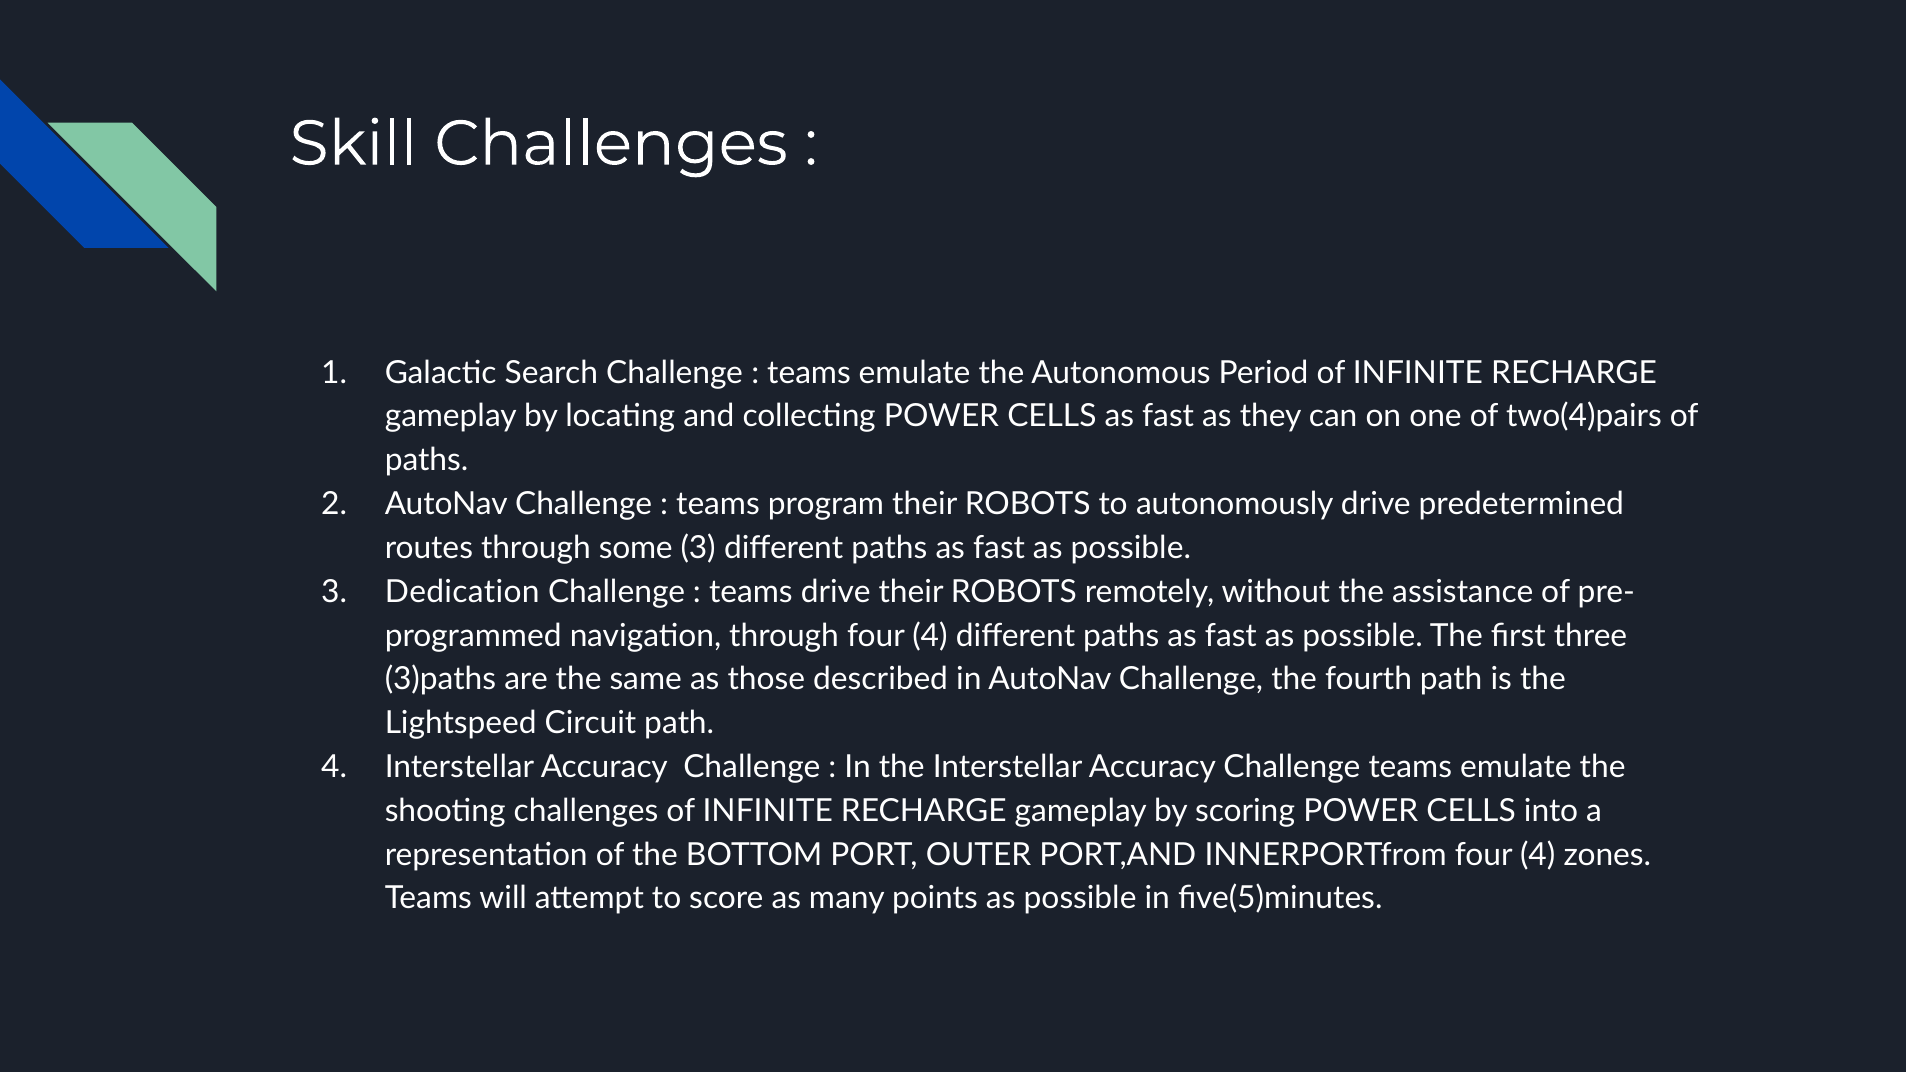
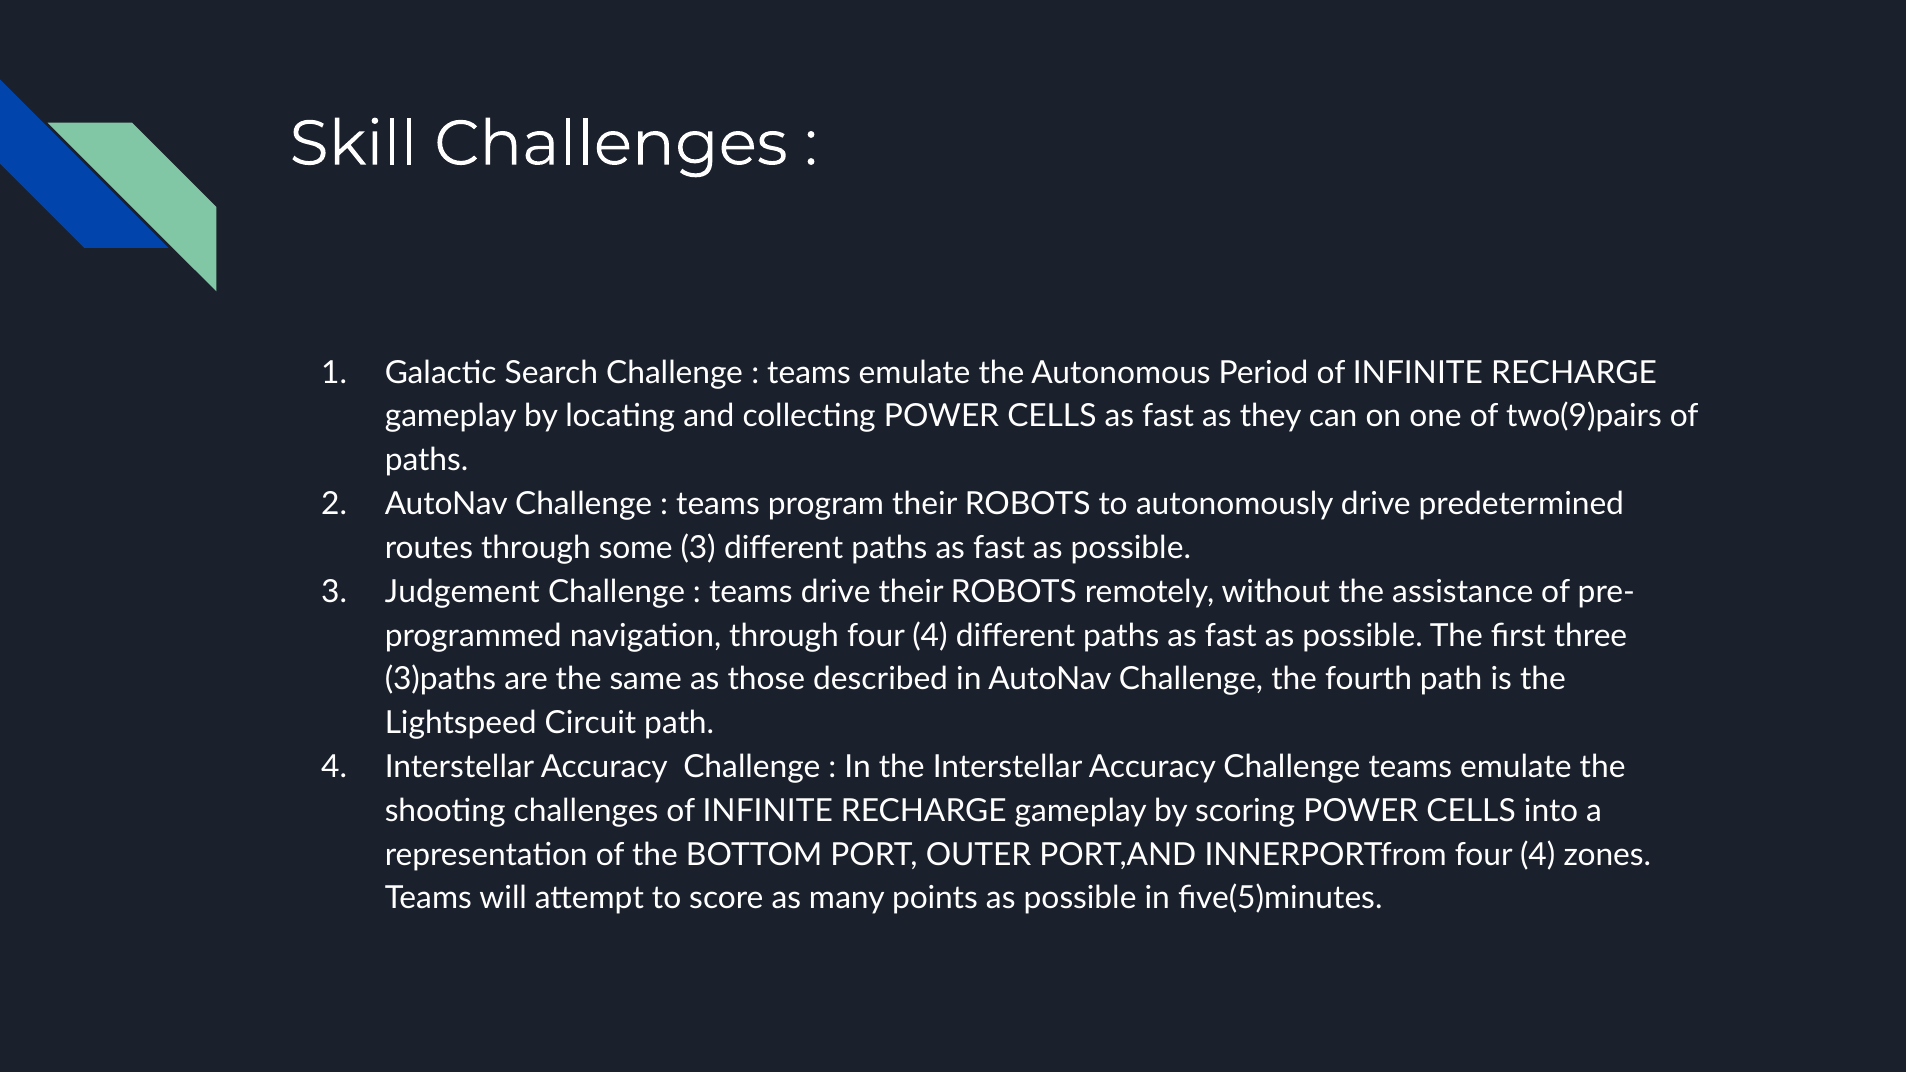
two(4)pairs: two(4)pairs -> two(9)pairs
Dedication: Dedication -> Judgement
